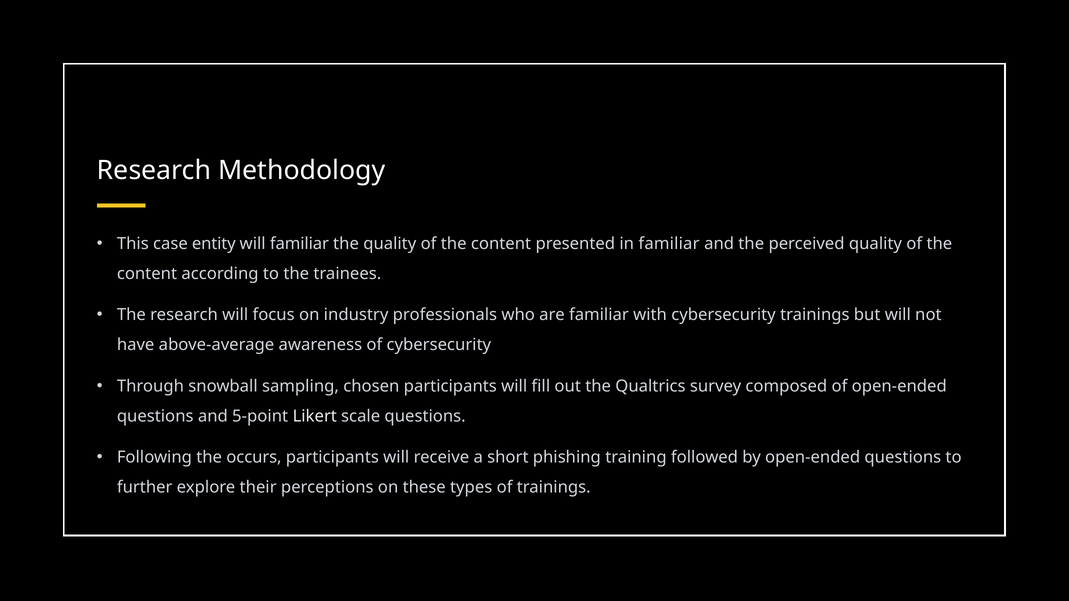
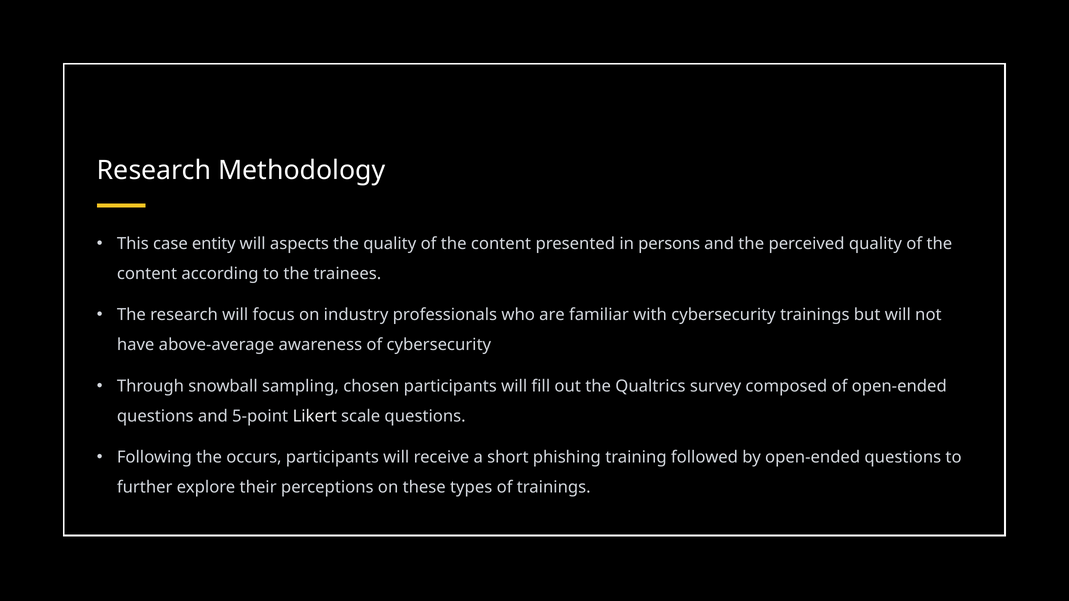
will familiar: familiar -> aspects
in familiar: familiar -> persons
